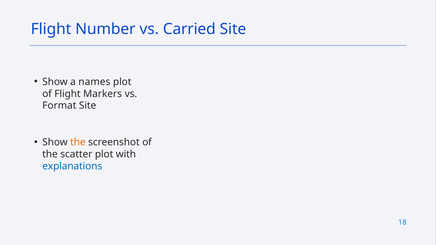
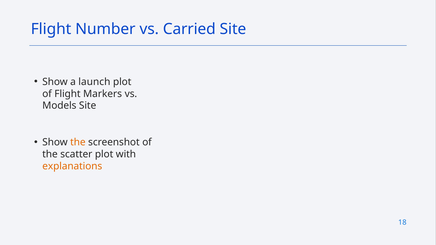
names: names -> launch
Format: Format -> Models
explanations colour: blue -> orange
